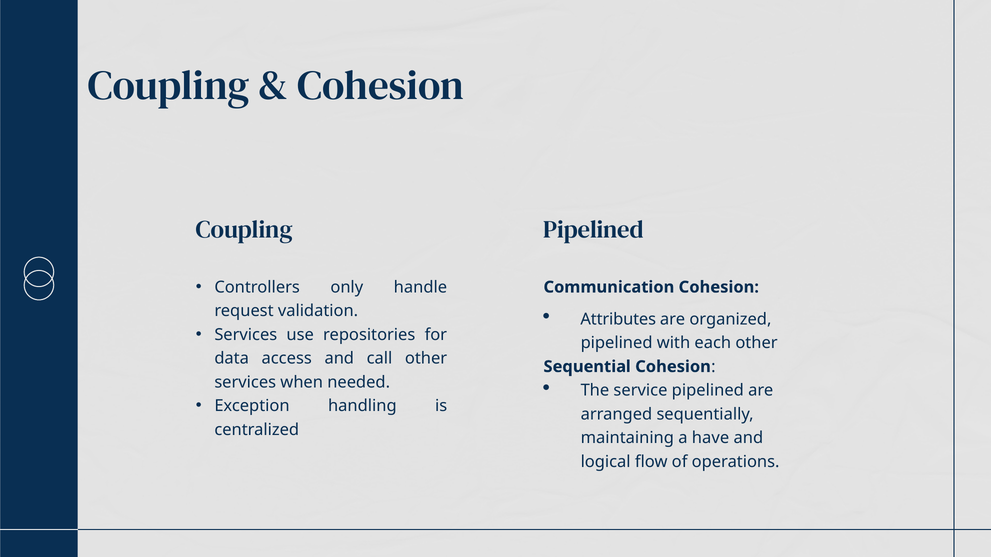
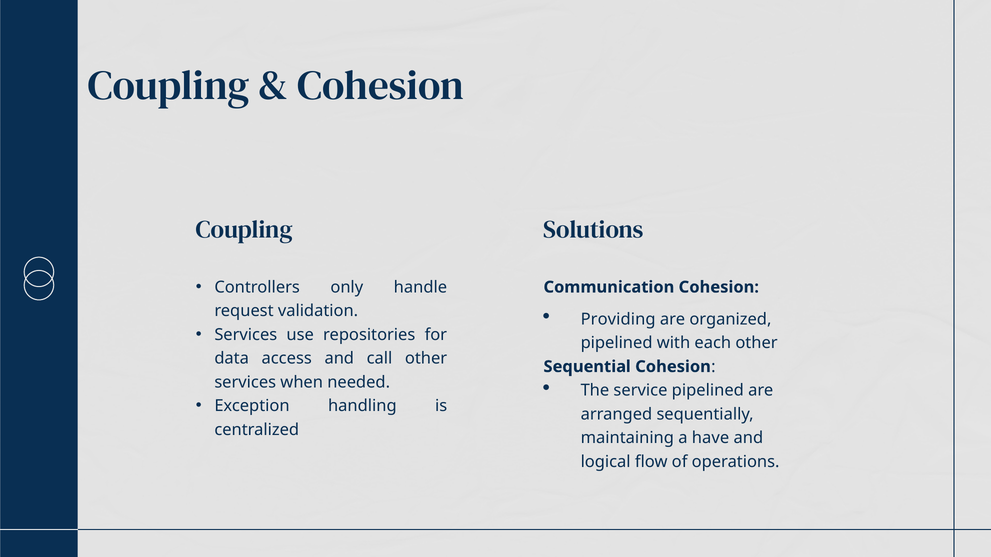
Pipelined at (594, 230): Pipelined -> Solutions
Attributes: Attributes -> Providing
